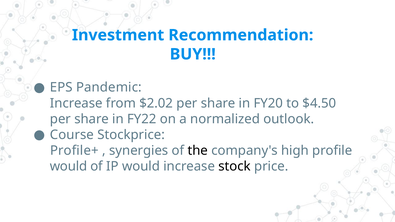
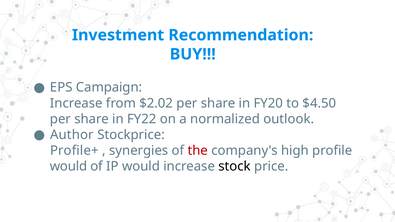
Pandemic: Pandemic -> Campaign
Course: Course -> Author
the colour: black -> red
